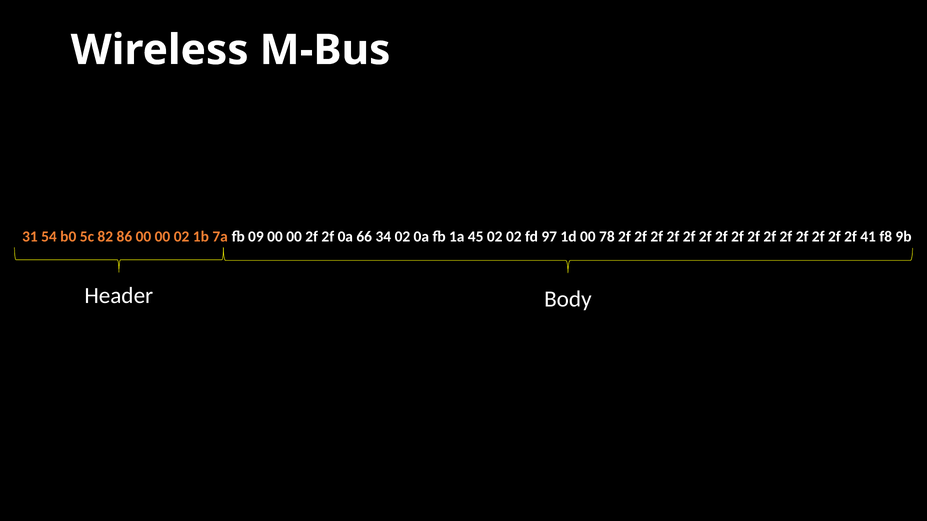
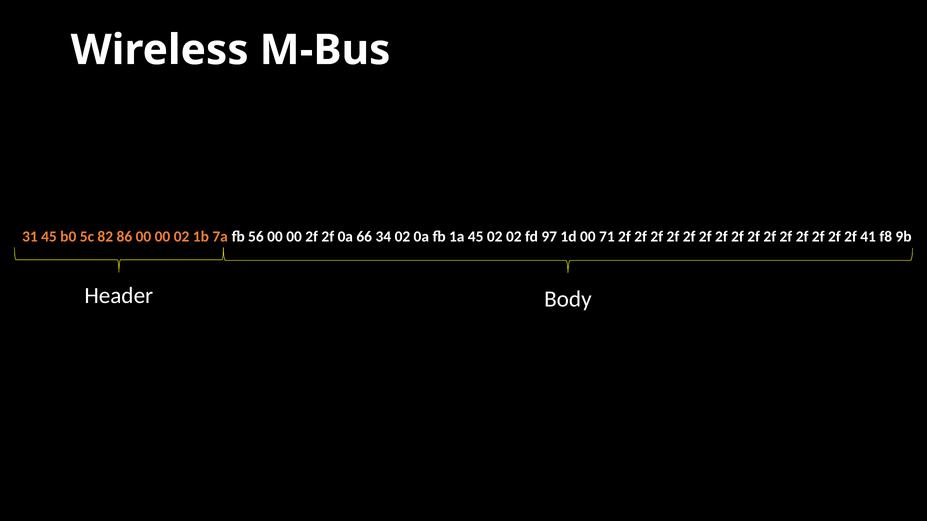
31 54: 54 -> 45
09: 09 -> 56
78: 78 -> 71
